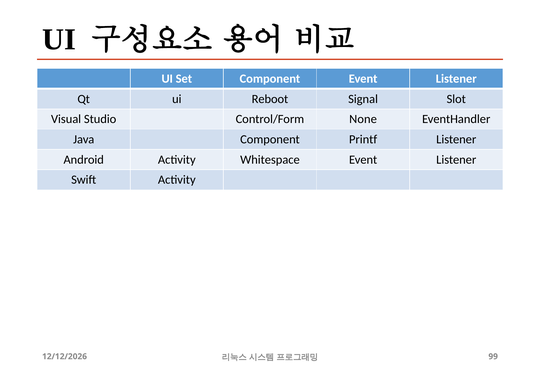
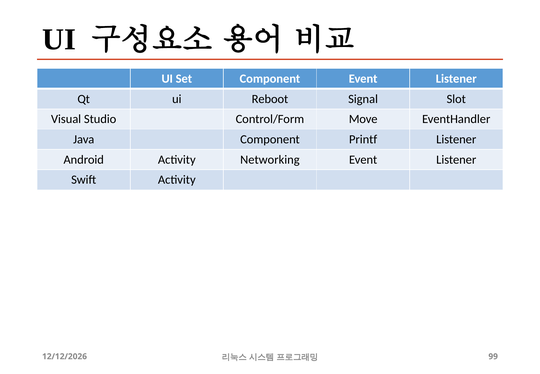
None: None -> Move
Whitespace: Whitespace -> Networking
